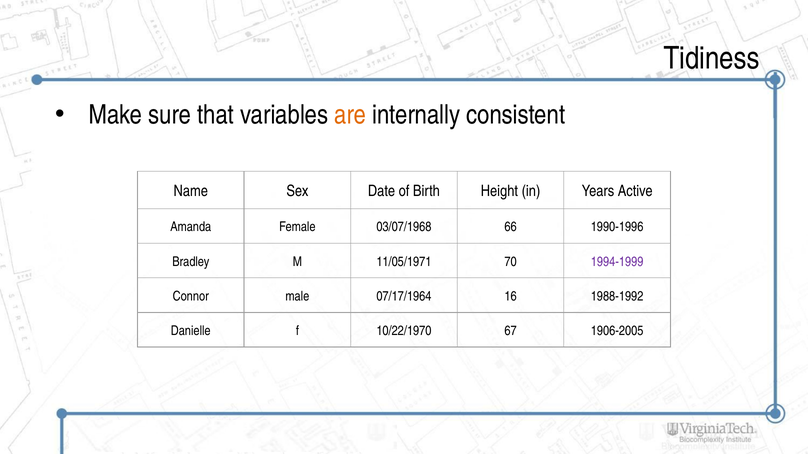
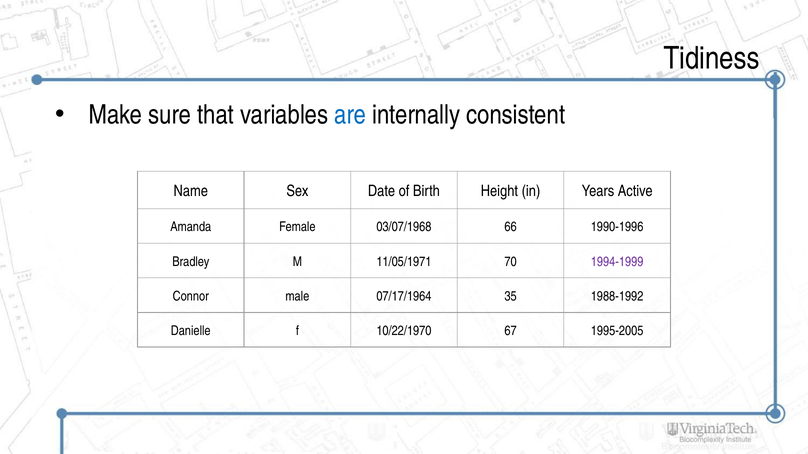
are colour: orange -> blue
16: 16 -> 35
1906-2005: 1906-2005 -> 1995-2005
